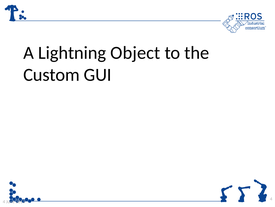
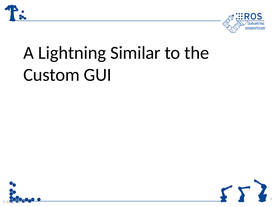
Object: Object -> Similar
